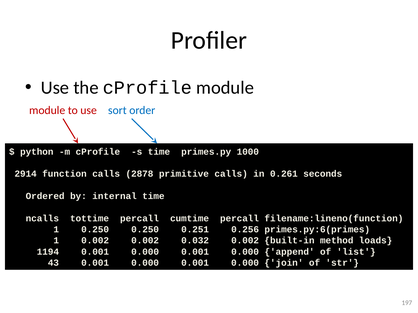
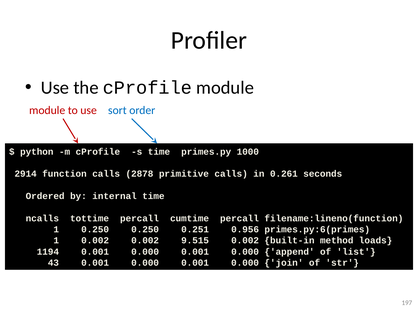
0.256: 0.256 -> 0.956
0.032: 0.032 -> 9.515
